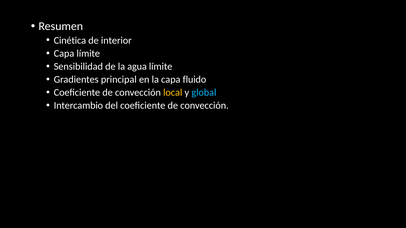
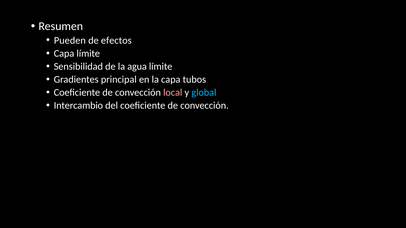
Cinética: Cinética -> Pueden
interior: interior -> efectos
fluido: fluido -> tubos
local colour: yellow -> pink
